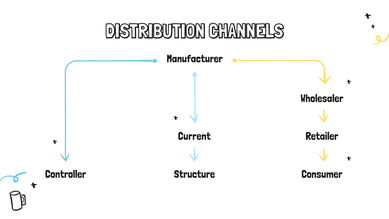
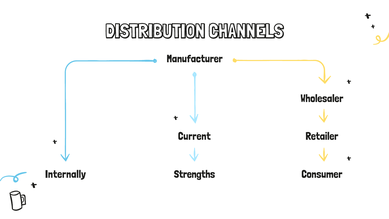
Controller: Controller -> Internally
Structure: Structure -> Strengths
